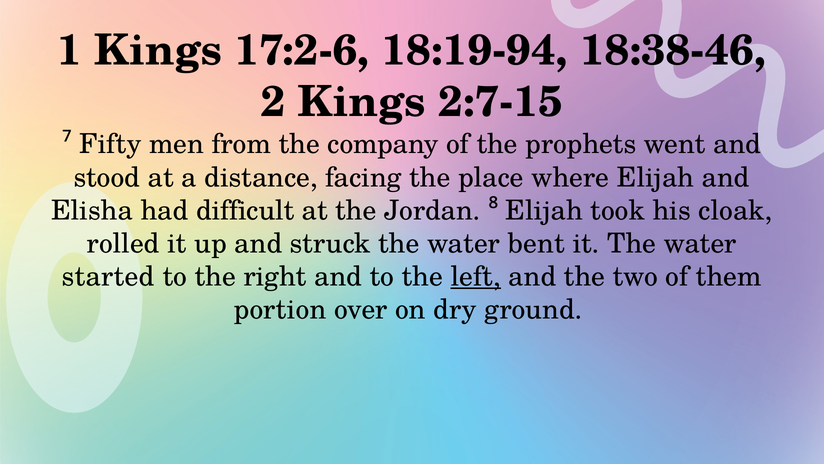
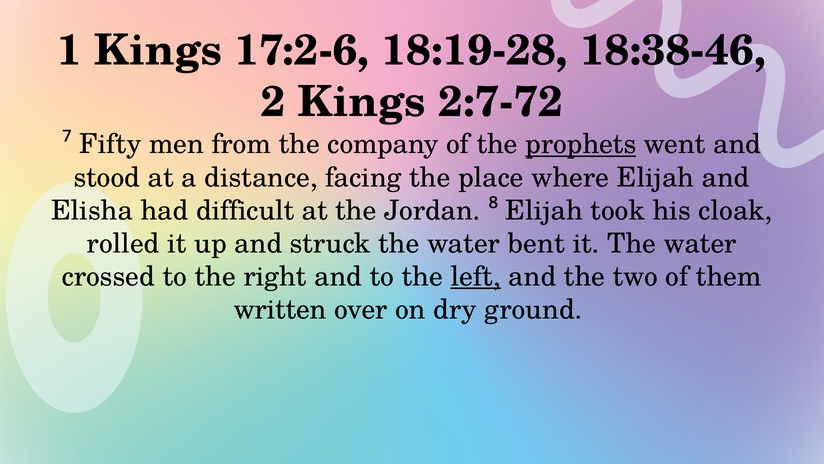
18:19-94: 18:19-94 -> 18:19-28
2:7-15: 2:7-15 -> 2:7-72
prophets underline: none -> present
started: started -> crossed
portion: portion -> written
